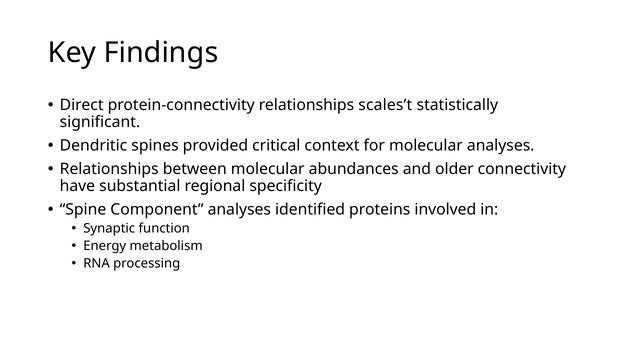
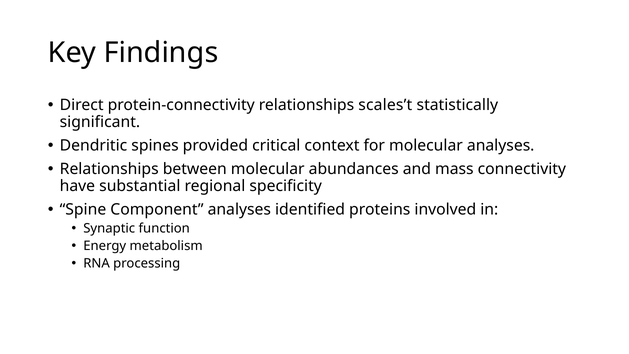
older: older -> mass
